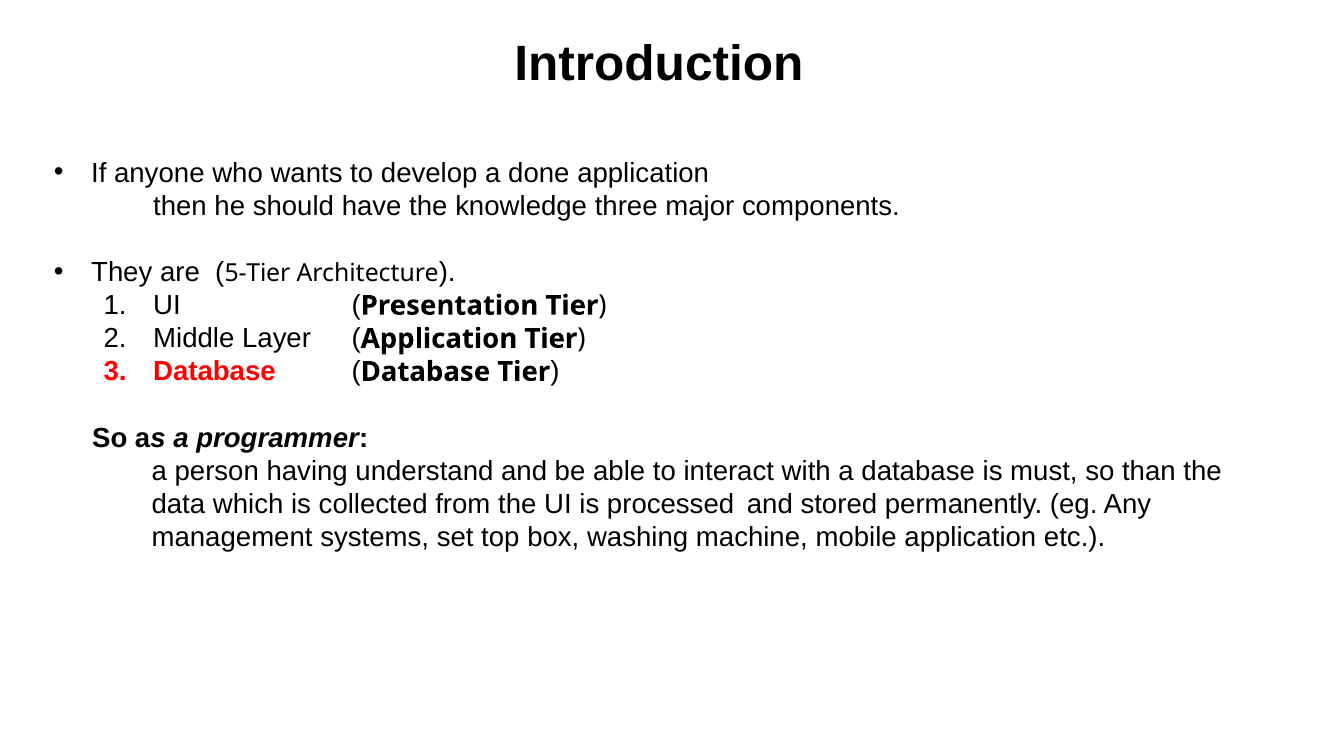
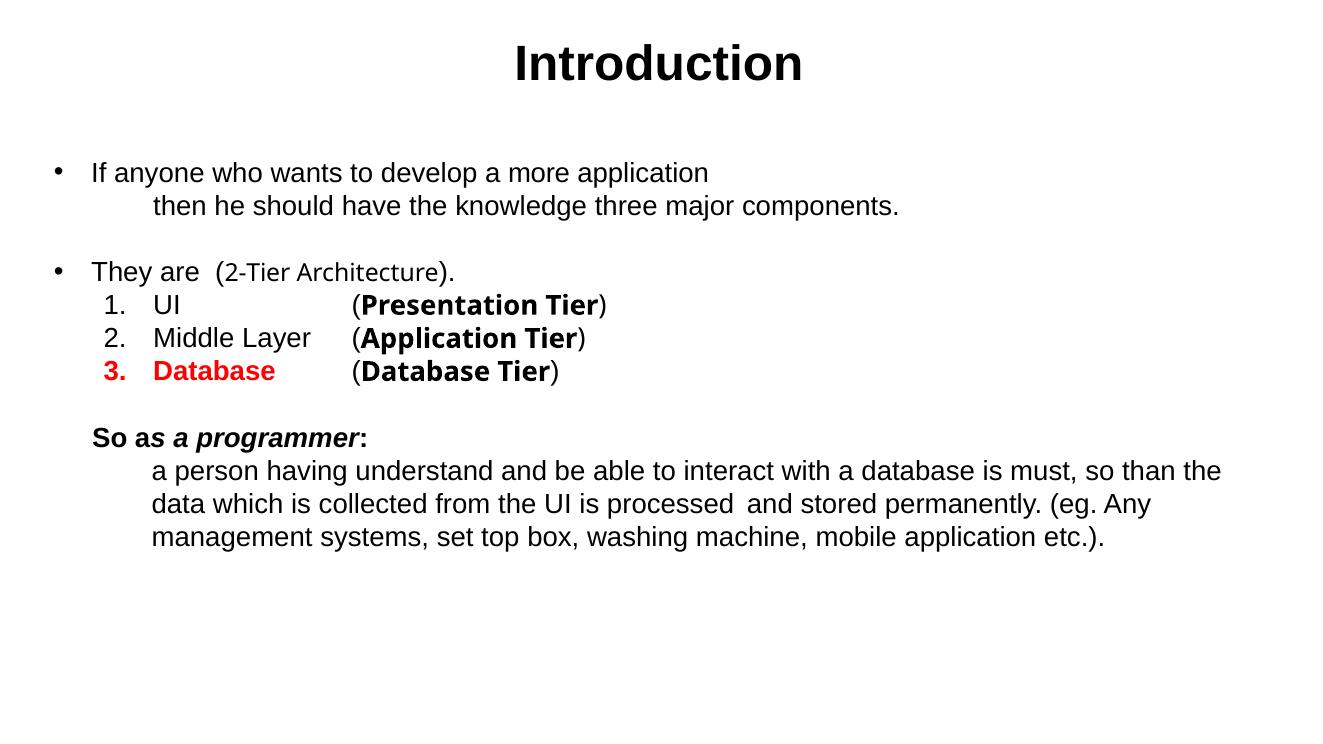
done: done -> more
5-Tier: 5-Tier -> 2-Tier
